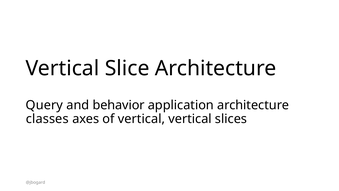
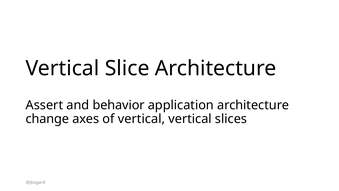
Query: Query -> Assert
classes: classes -> change
